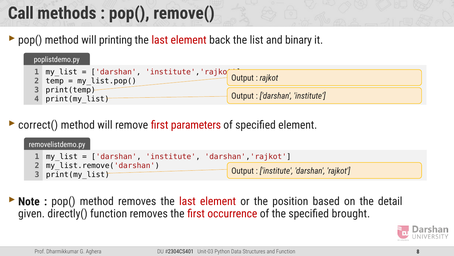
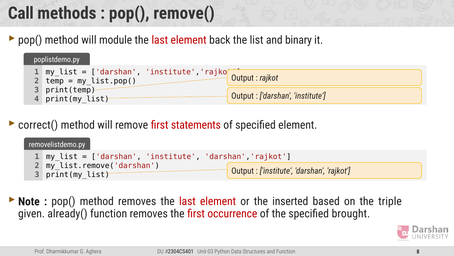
printing: printing -> module
parameters: parameters -> statements
position: position -> inserted
detail: detail -> triple
directly(: directly( -> already(
